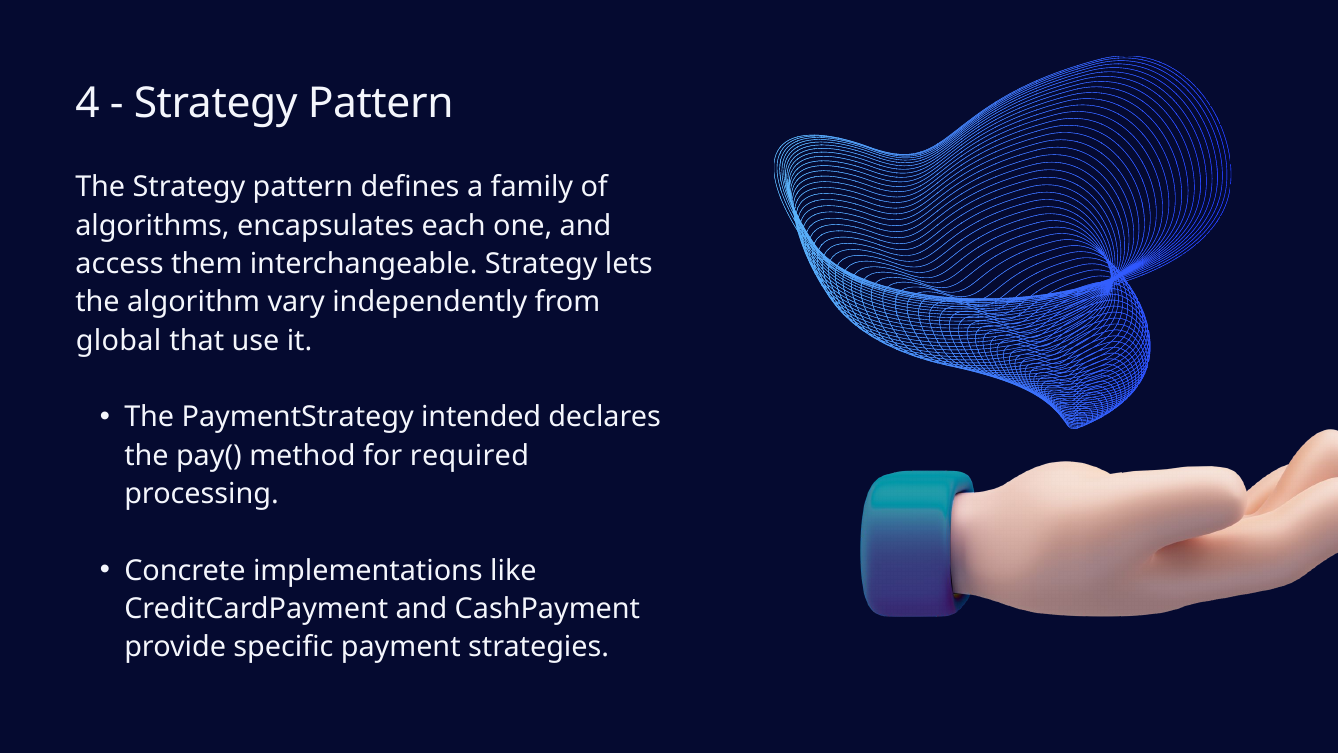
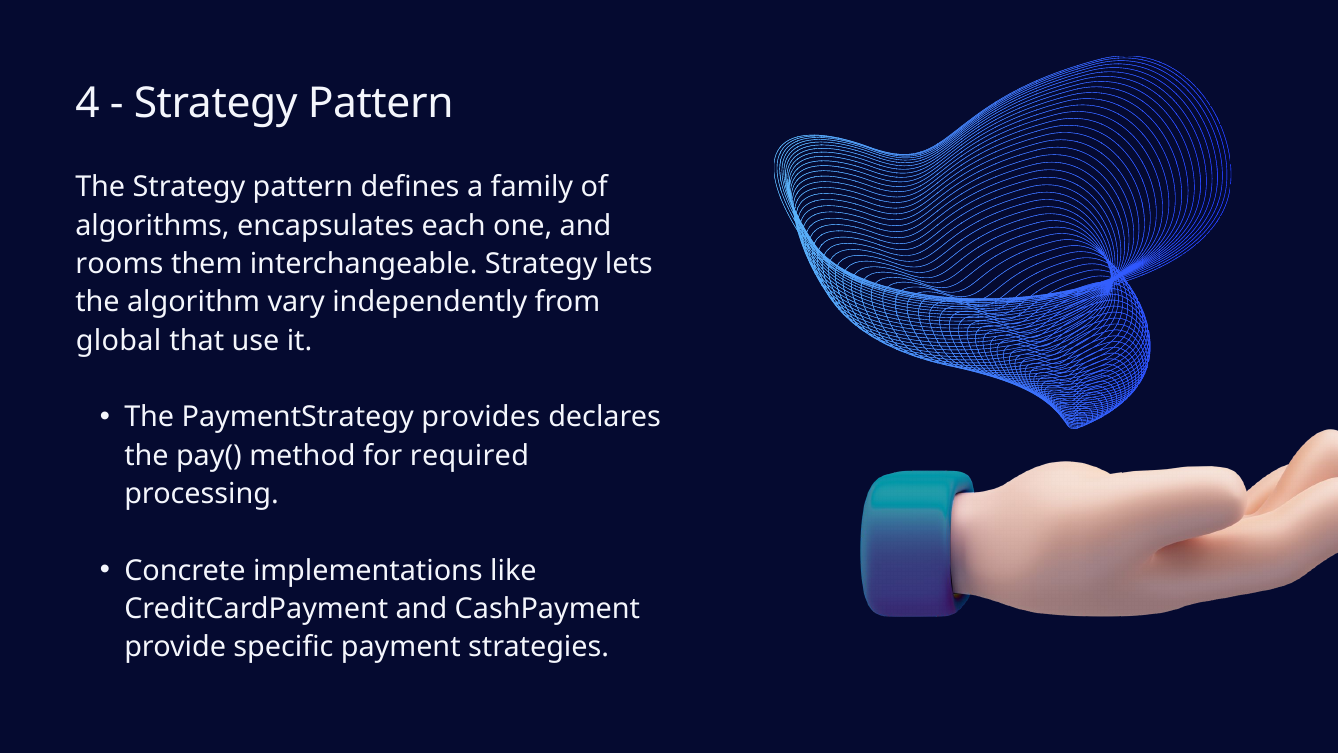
access: access -> rooms
intended: intended -> provides
